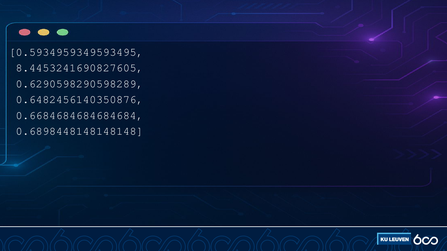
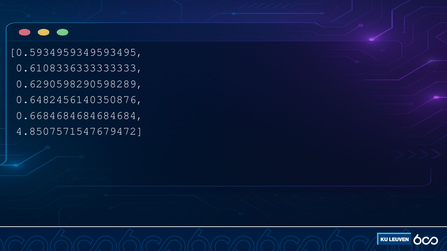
8.4453241690827605: 8.4453241690827605 -> 0.6108336333333333
0.6898448148148148: 0.6898448148148148 -> 4.8507571547679472
